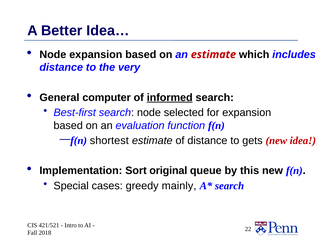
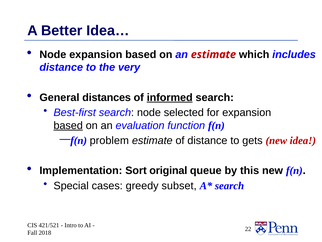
computer: computer -> distances
based at (68, 125) underline: none -> present
shortest: shortest -> problem
mainly: mainly -> subset
